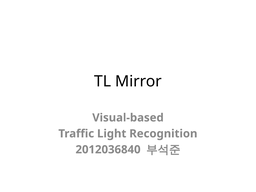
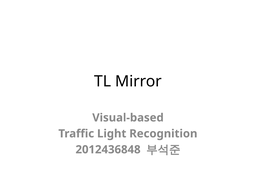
2012036840: 2012036840 -> 2012436848
